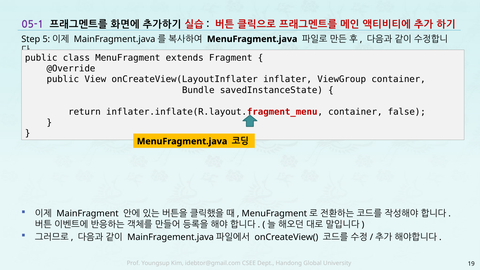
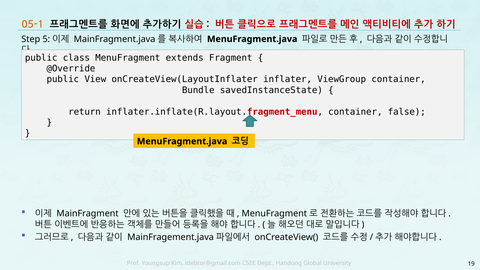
05-1 colour: purple -> orange
